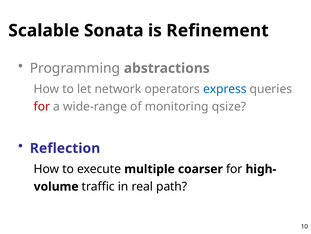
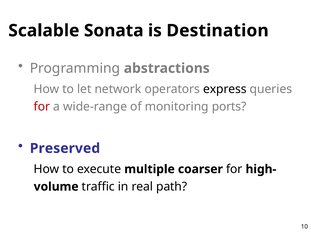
Refinement: Refinement -> Destination
express colour: blue -> black
qsize: qsize -> ports
Reflection: Reflection -> Preserved
